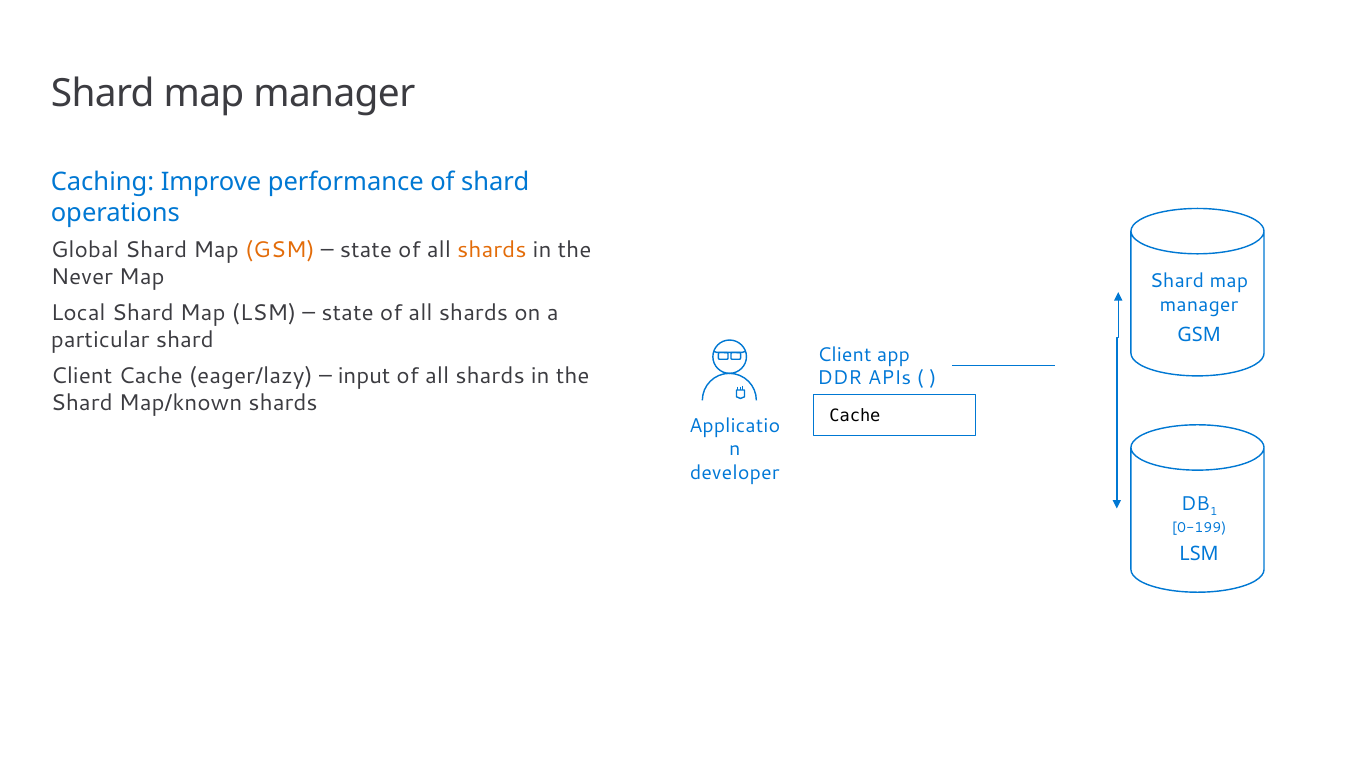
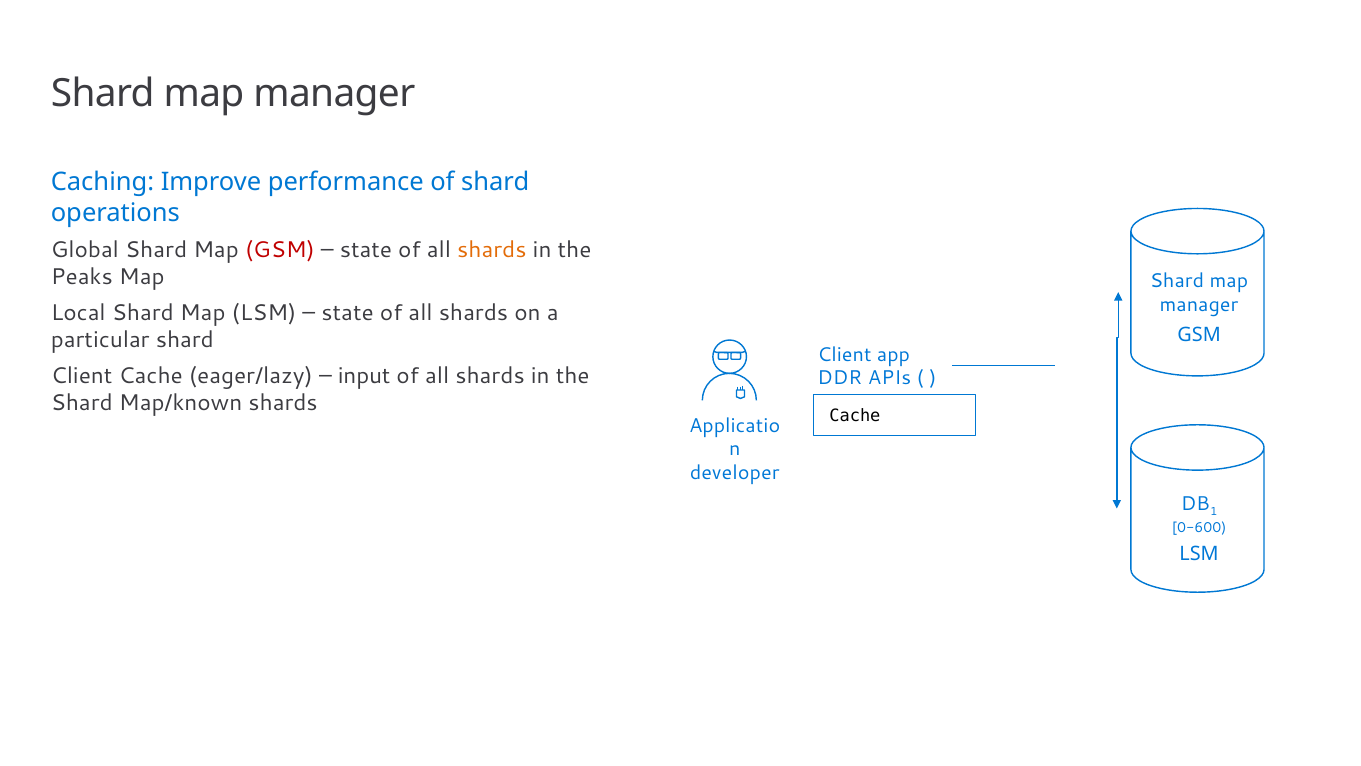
GSM at (280, 250) colour: orange -> red
Never: Never -> Peaks
0-199: 0-199 -> 0-600
